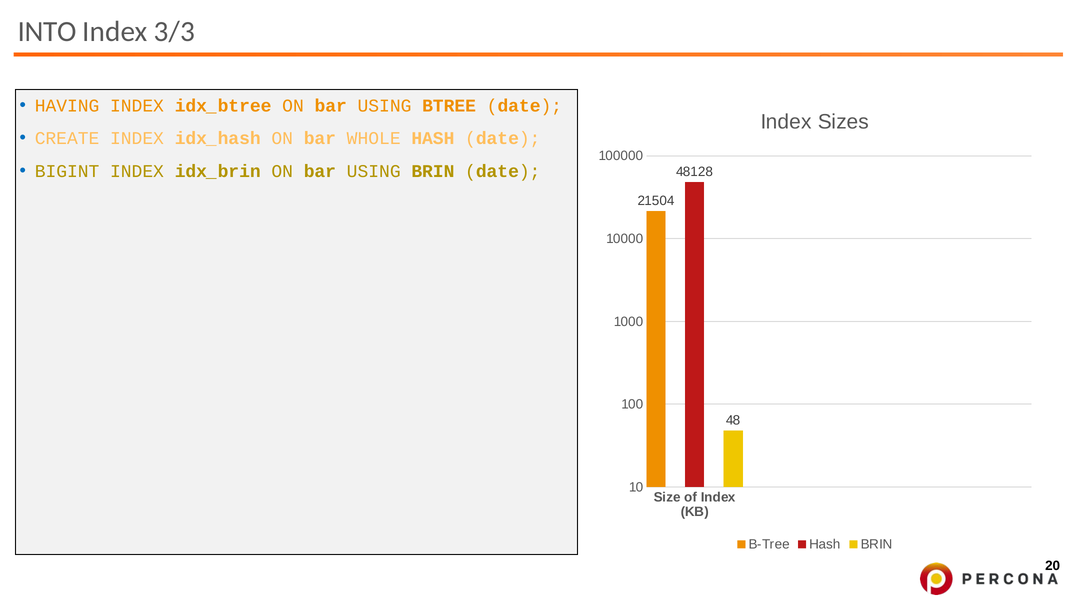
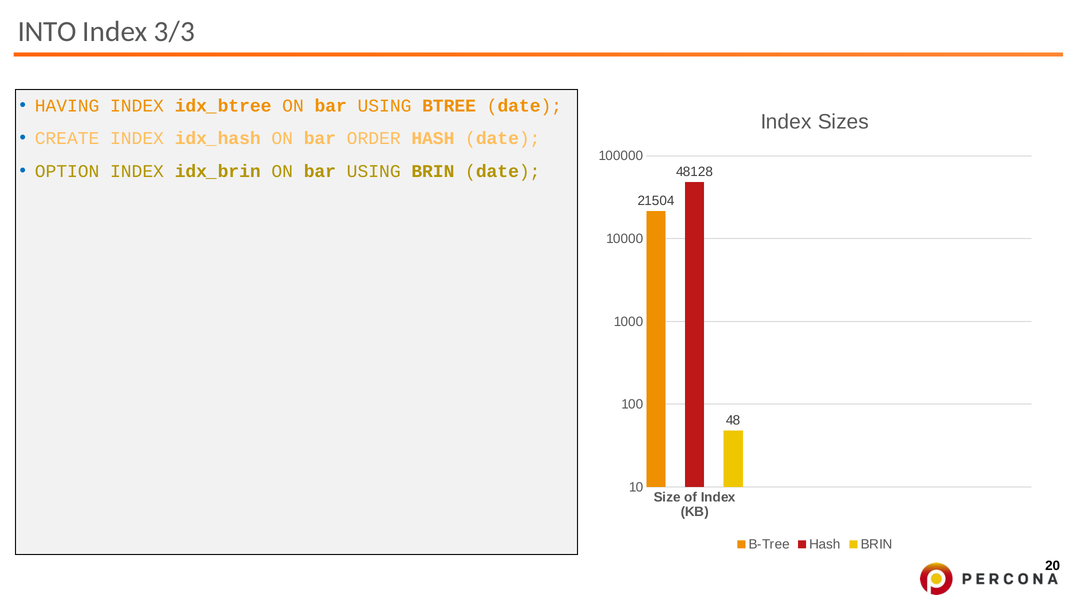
WHOLE: WHOLE -> ORDER
BIGINT: BIGINT -> OPTION
